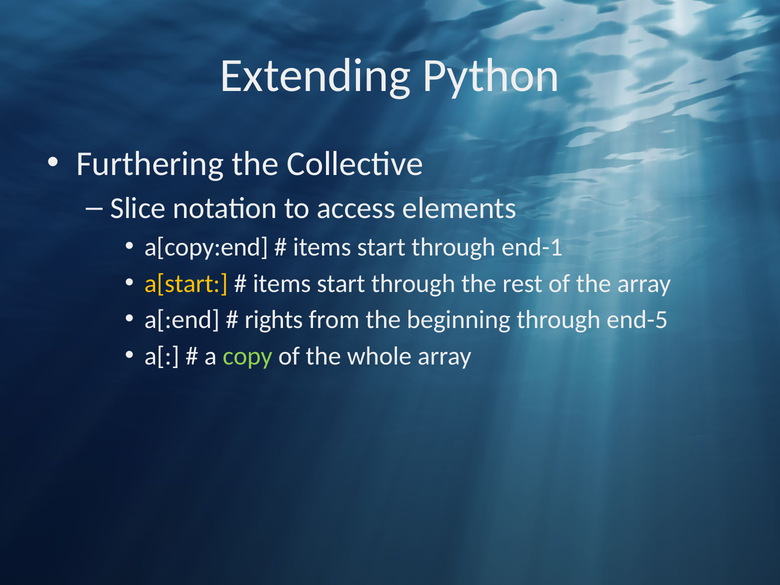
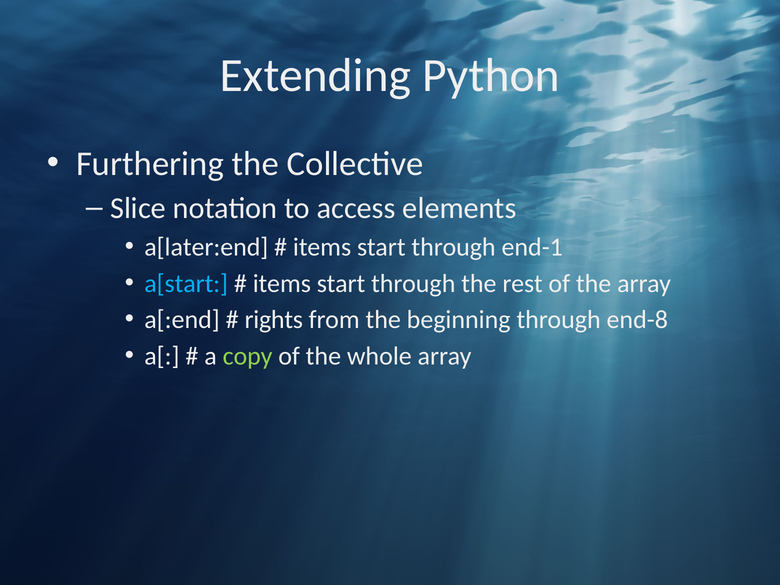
a[copy:end: a[copy:end -> a[later:end
a[start colour: yellow -> light blue
end-5: end-5 -> end-8
